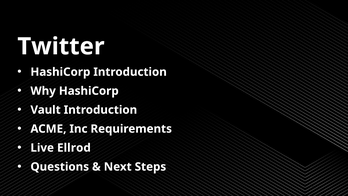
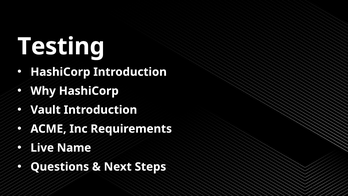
Twitter: Twitter -> Testing
Ellrod: Ellrod -> Name
